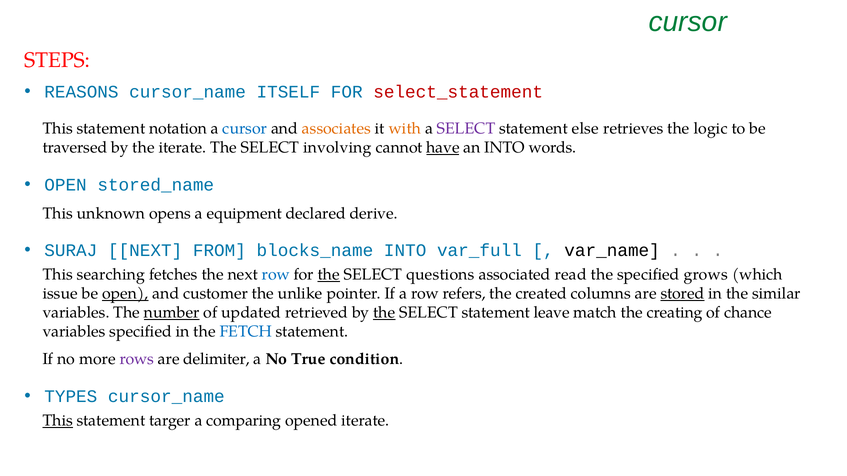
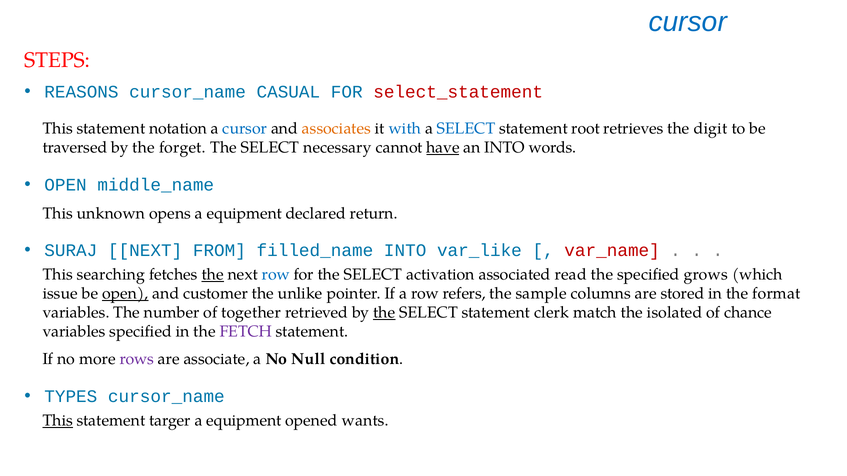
cursor at (688, 22) colour: green -> blue
ITSELF: ITSELF -> CASUAL
with colour: orange -> blue
SELECT at (466, 129) colour: purple -> blue
else: else -> root
logic: logic -> digit
the iterate: iterate -> forget
involving: involving -> necessary
stored_name: stored_name -> middle_name
derive: derive -> return
blocks_name: blocks_name -> filled_name
var_full: var_full -> var_like
var_name colour: black -> red
the at (213, 275) underline: none -> present
the at (329, 275) underline: present -> none
questions: questions -> activation
created: created -> sample
stored underline: present -> none
similar: similar -> format
number underline: present -> none
updated: updated -> together
leave: leave -> clerk
creating: creating -> isolated
FETCH colour: blue -> purple
delimiter: delimiter -> associate
True: True -> Null
comparing at (244, 421): comparing -> equipment
opened iterate: iterate -> wants
